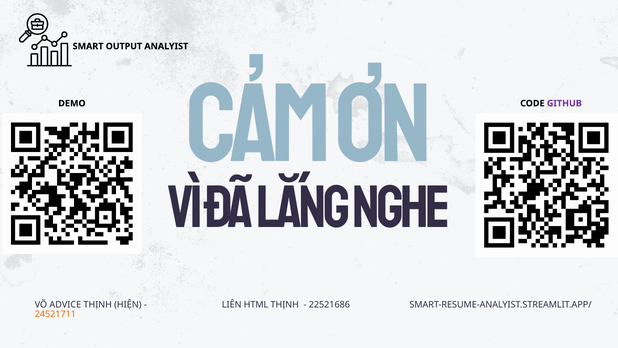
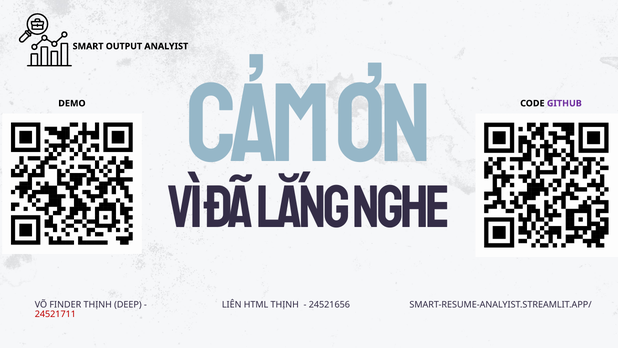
ADVICE: ADVICE -> FINDER
HIỆN: HIỆN -> DEEP
22521686: 22521686 -> 24521656
24521711 colour: orange -> red
